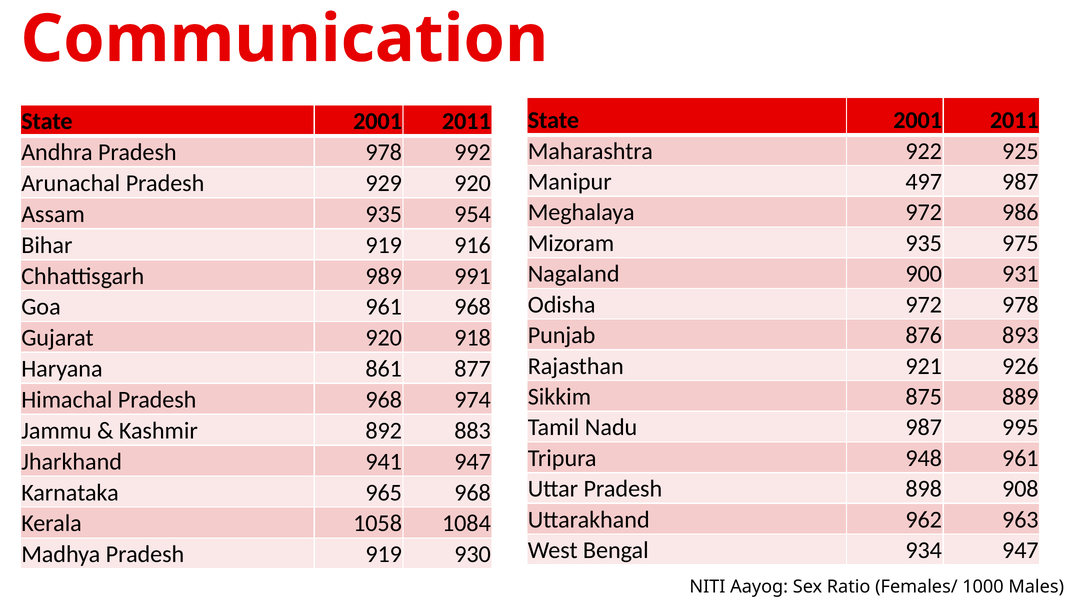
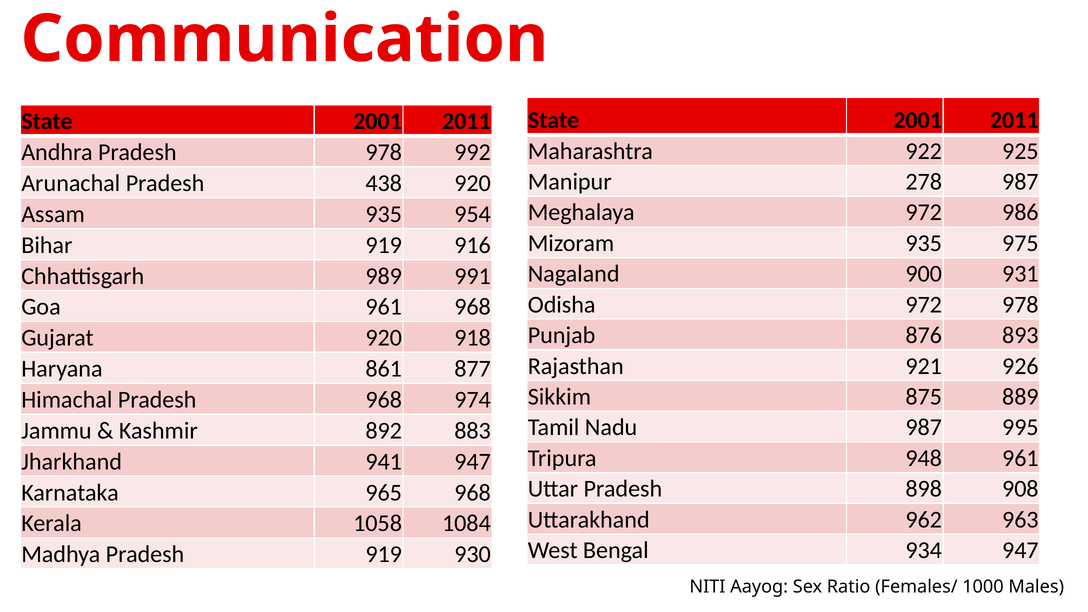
497: 497 -> 278
929: 929 -> 438
